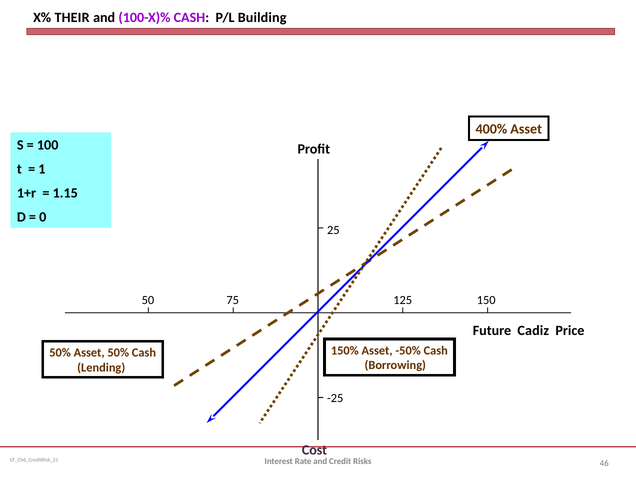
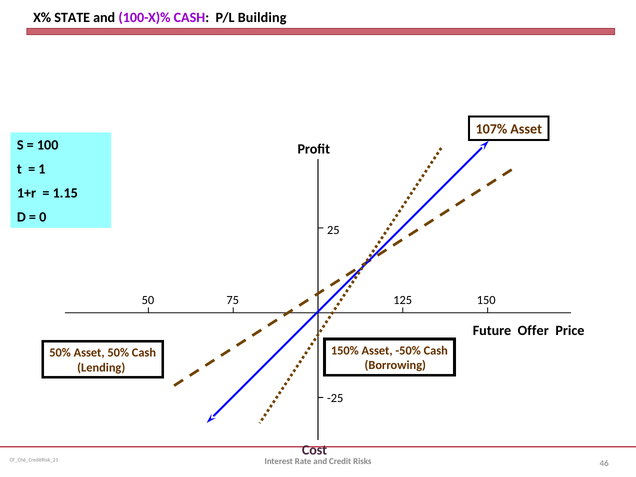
THEIR: THEIR -> STATE
400%: 400% -> 107%
Cadiz: Cadiz -> Offer
